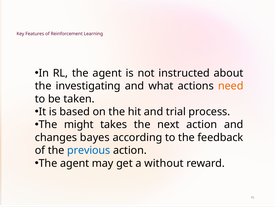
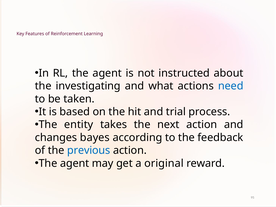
need colour: orange -> blue
might: might -> entity
without: without -> original
